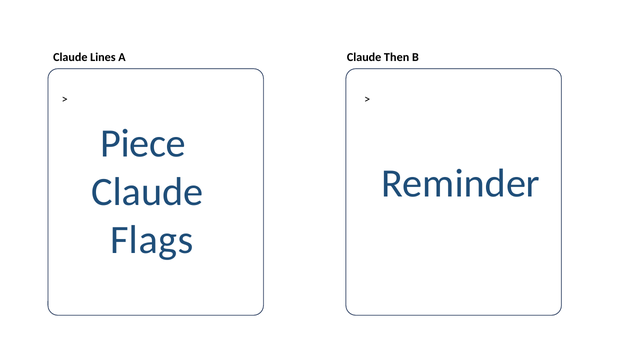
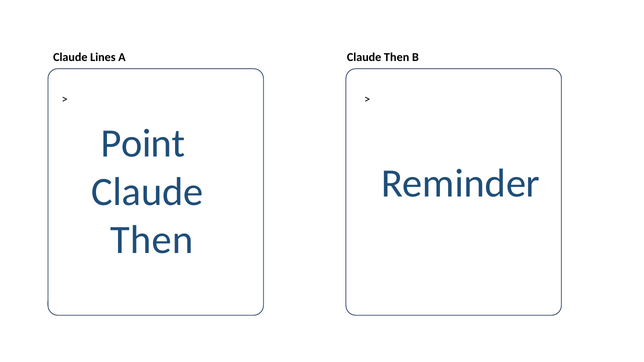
Piece: Piece -> Point
Flags at (152, 240): Flags -> Then
